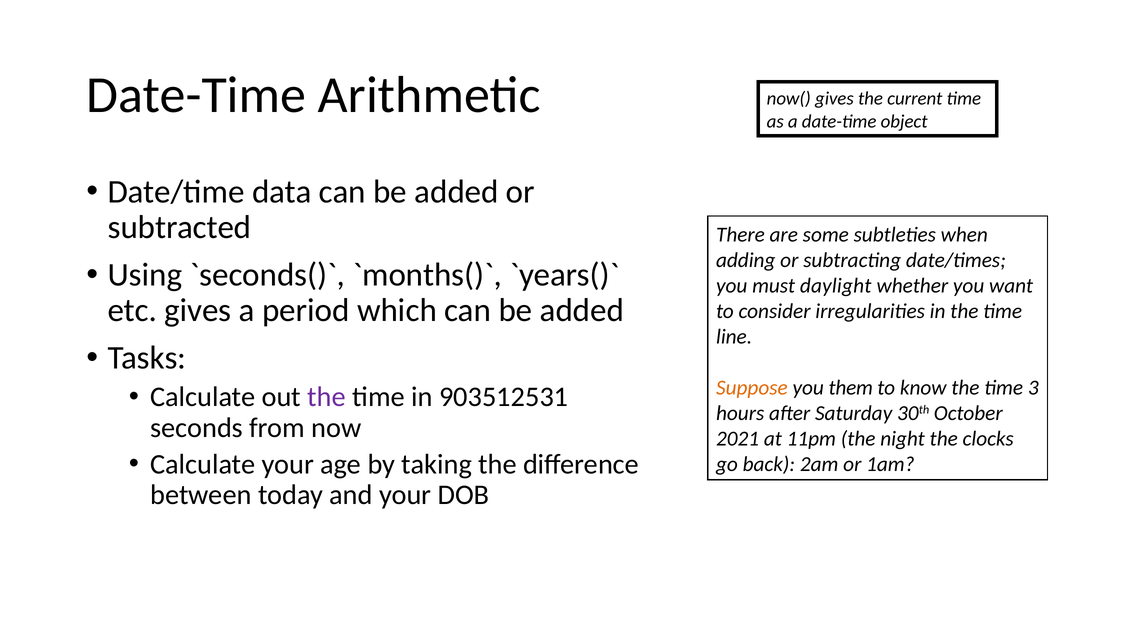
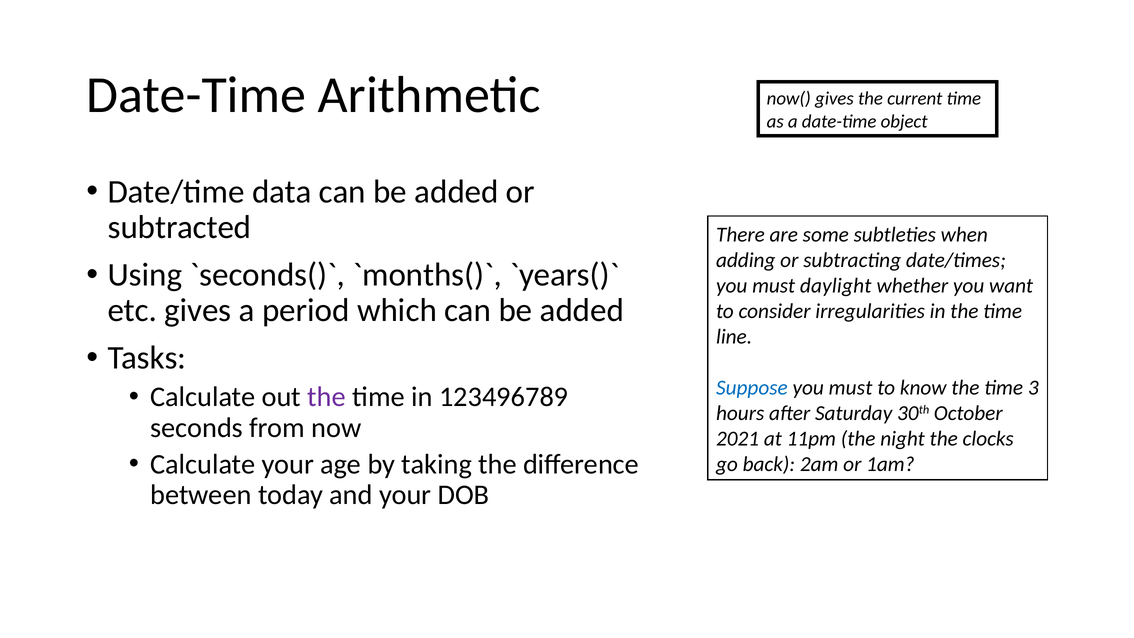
Suppose colour: orange -> blue
them at (851, 388): them -> must
903512531: 903512531 -> 123496789
